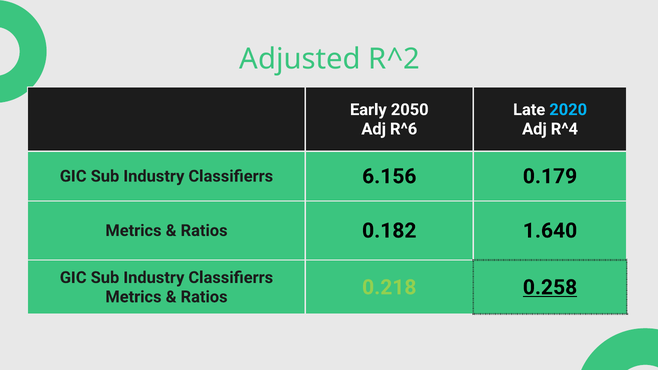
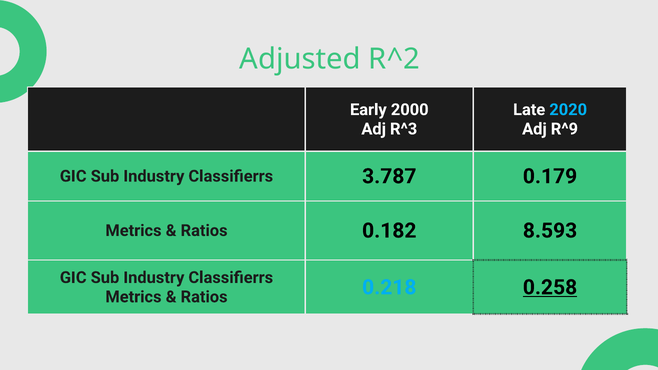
2050: 2050 -> 2000
R^6: R^6 -> R^3
R^4: R^4 -> R^9
6.156: 6.156 -> 3.787
1.640: 1.640 -> 8.593
0.218 colour: light green -> light blue
